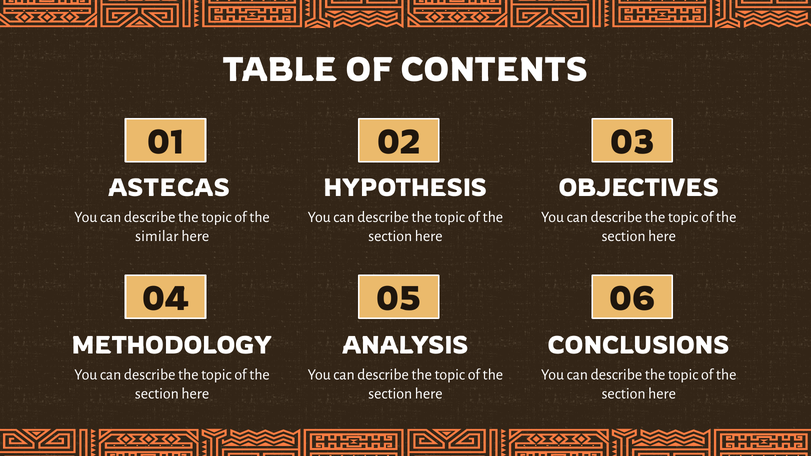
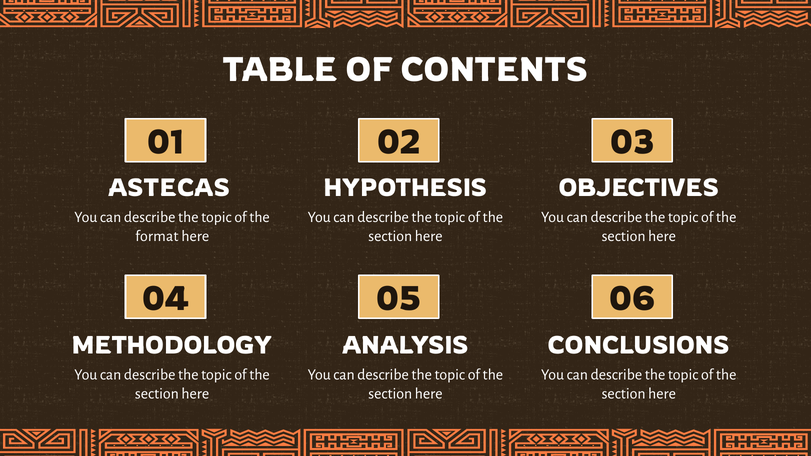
similar: similar -> format
